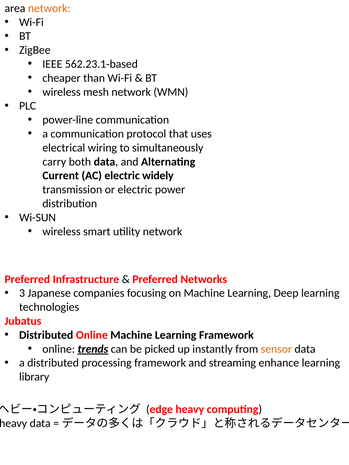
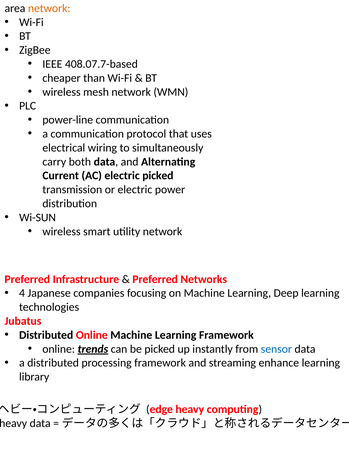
562.23.1-based: 562.23.1-based -> 408.07.7-based
electric widely: widely -> picked
3: 3 -> 4
sensor colour: orange -> blue
